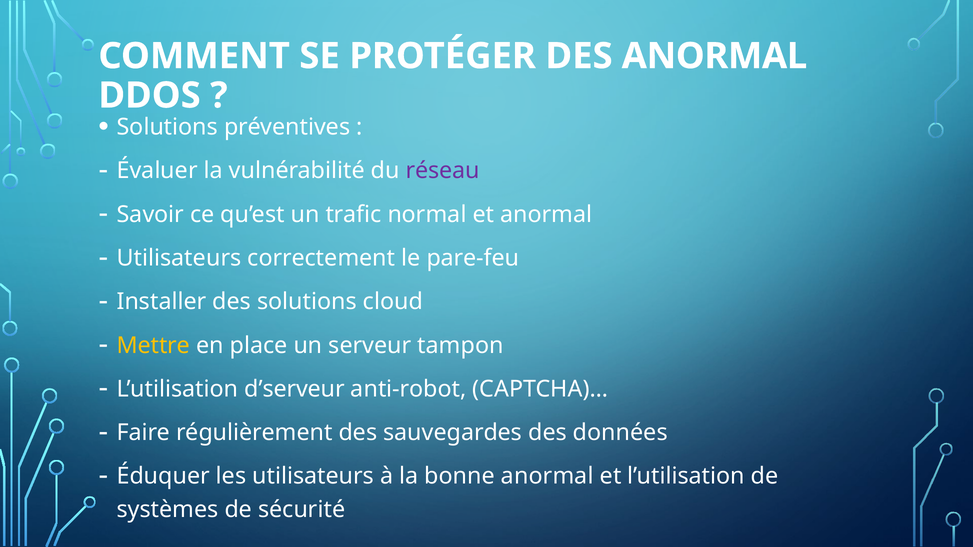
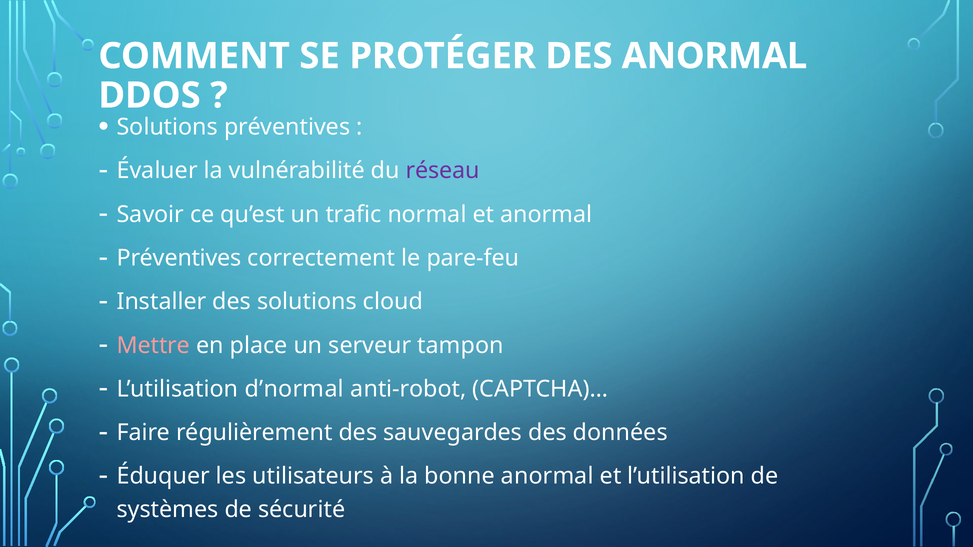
Utilisateurs at (179, 258): Utilisateurs -> Préventives
Mettre colour: yellow -> pink
d’serveur: d’serveur -> d’normal
